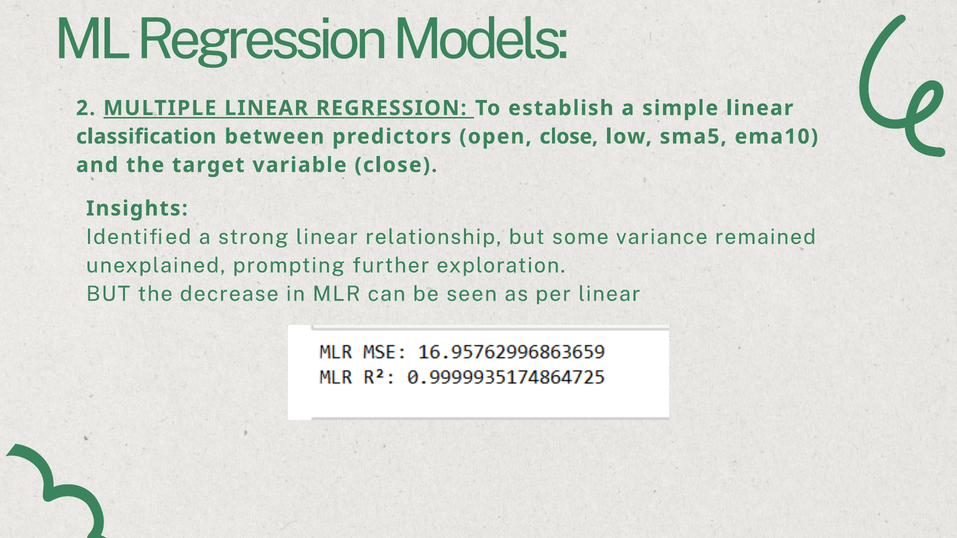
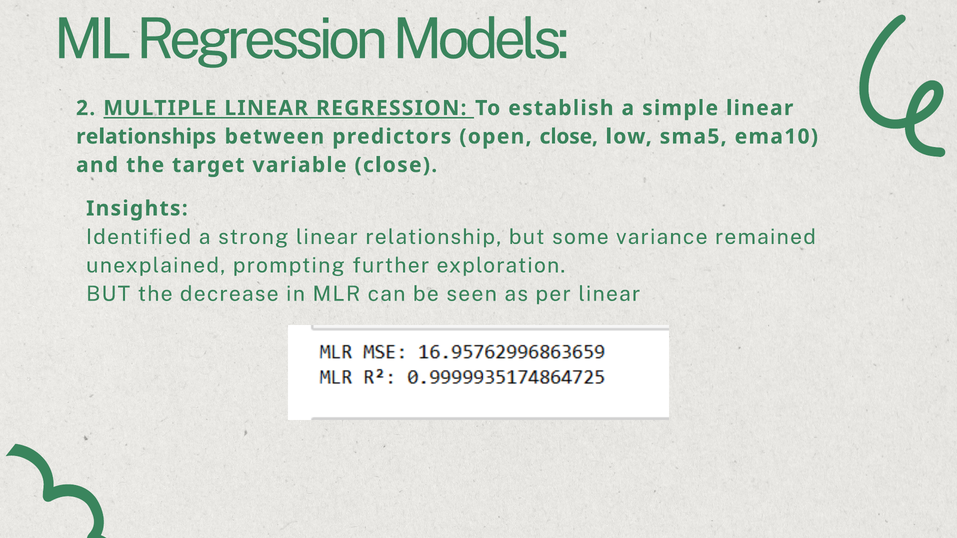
classification: classification -> relationships
